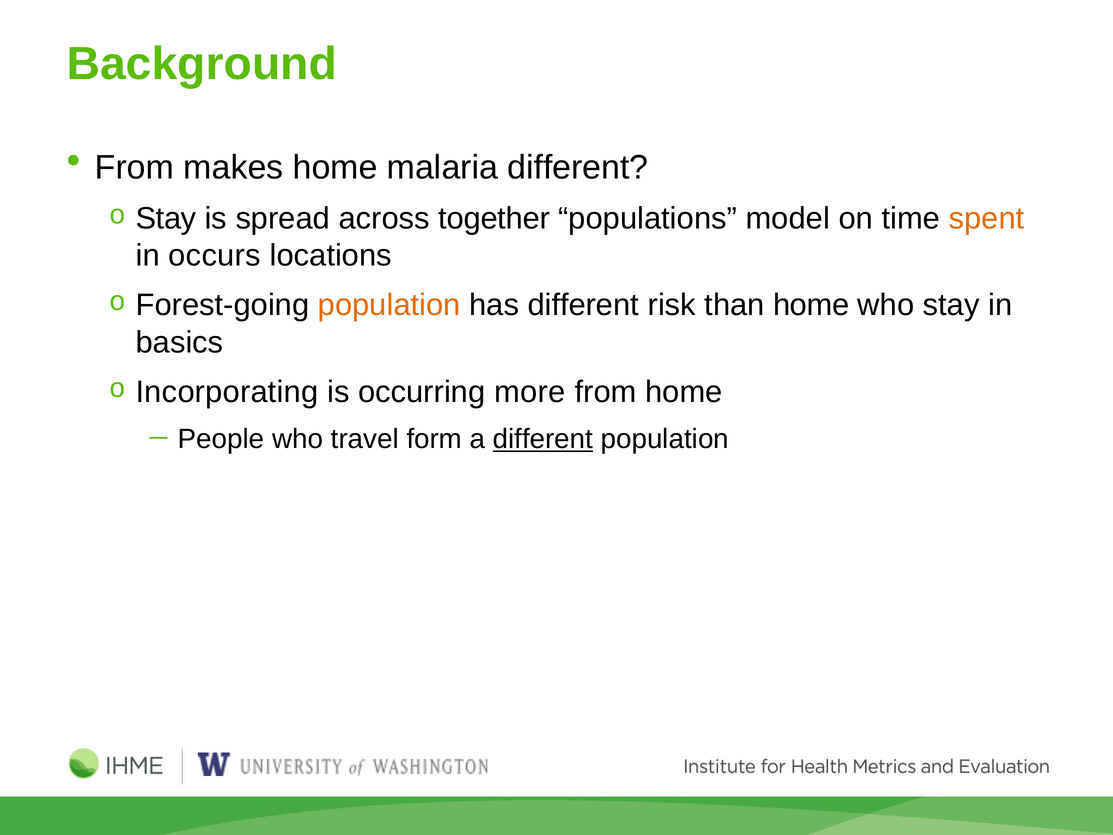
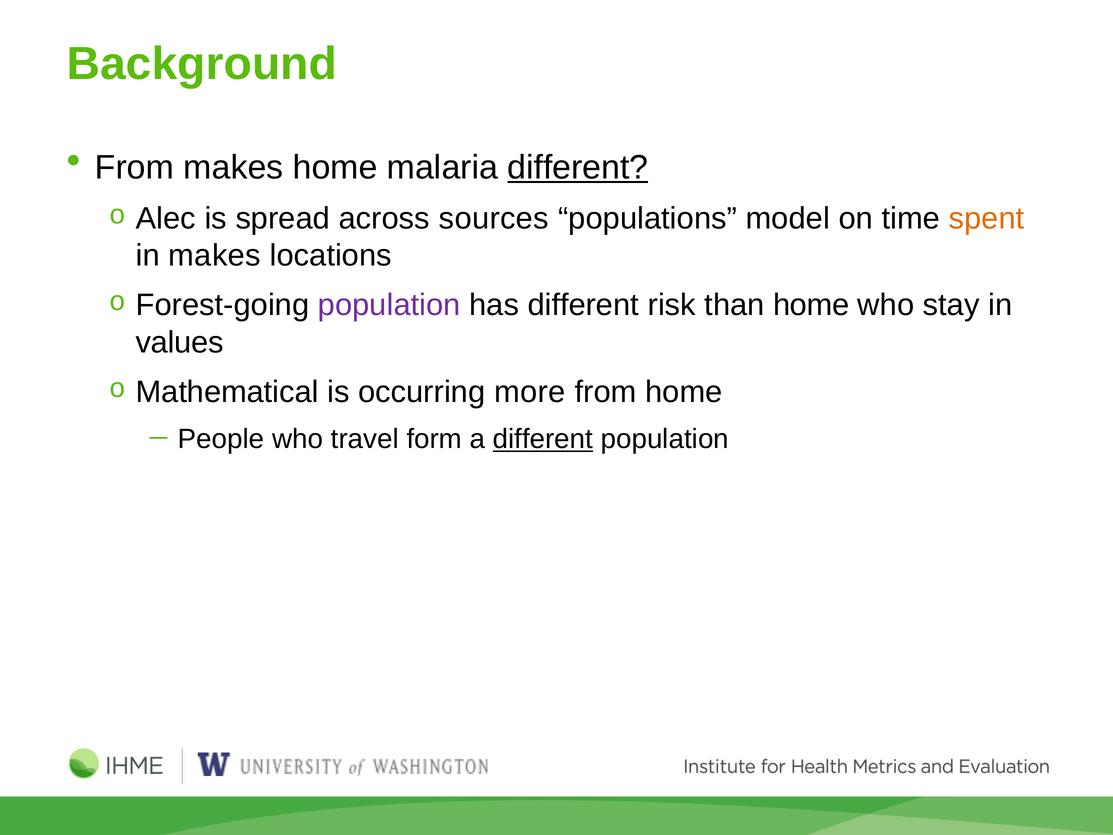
different at (578, 167) underline: none -> present
Stay at (166, 219): Stay -> Alec
together: together -> sources
in occurs: occurs -> makes
population at (389, 305) colour: orange -> purple
basics: basics -> values
Incorporating: Incorporating -> Mathematical
